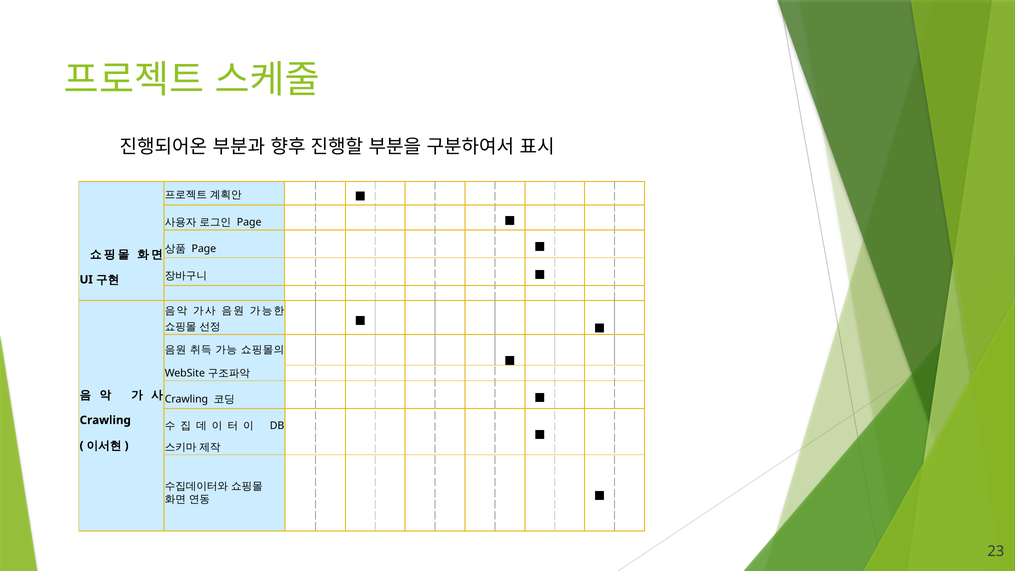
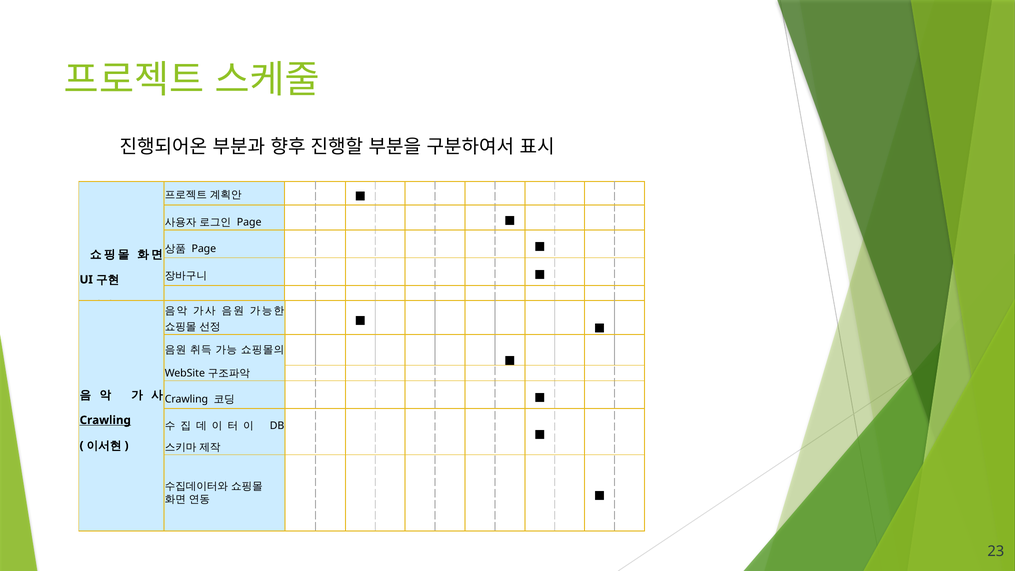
Crawling at (105, 420) underline: none -> present
